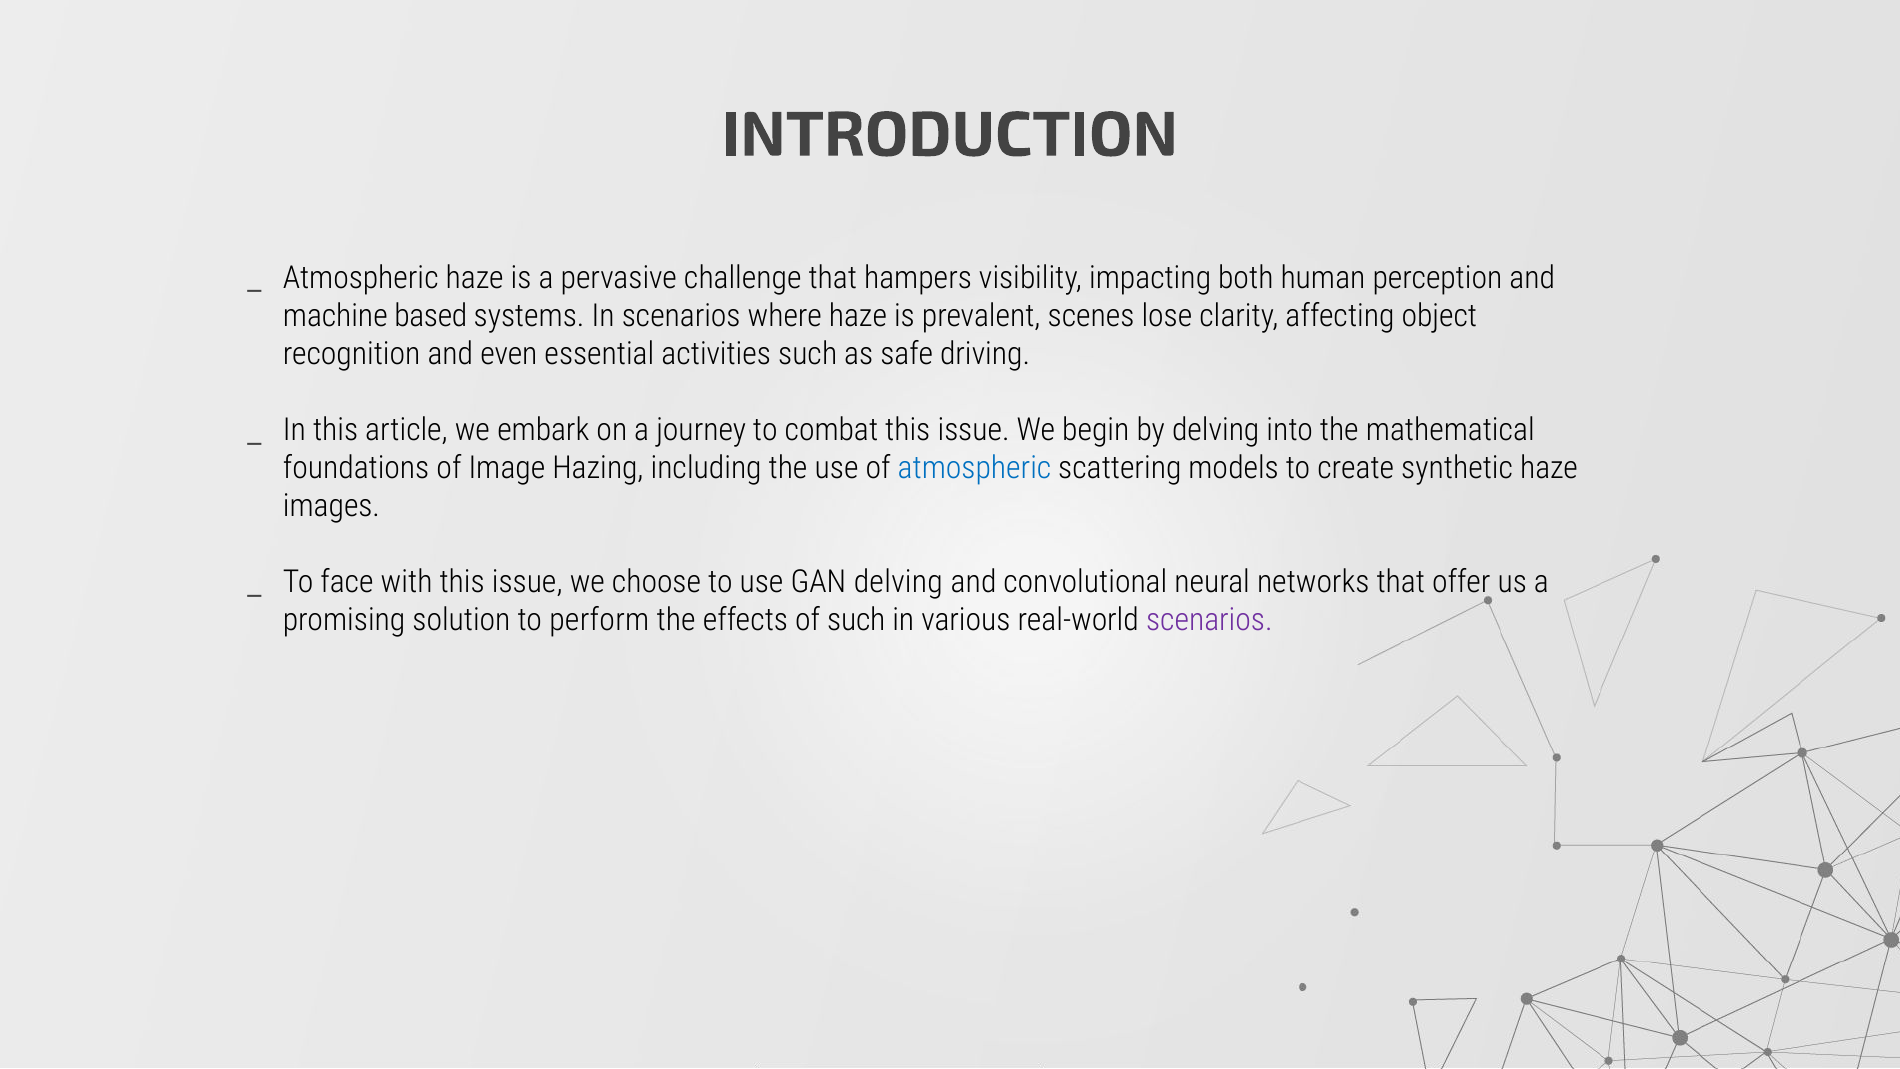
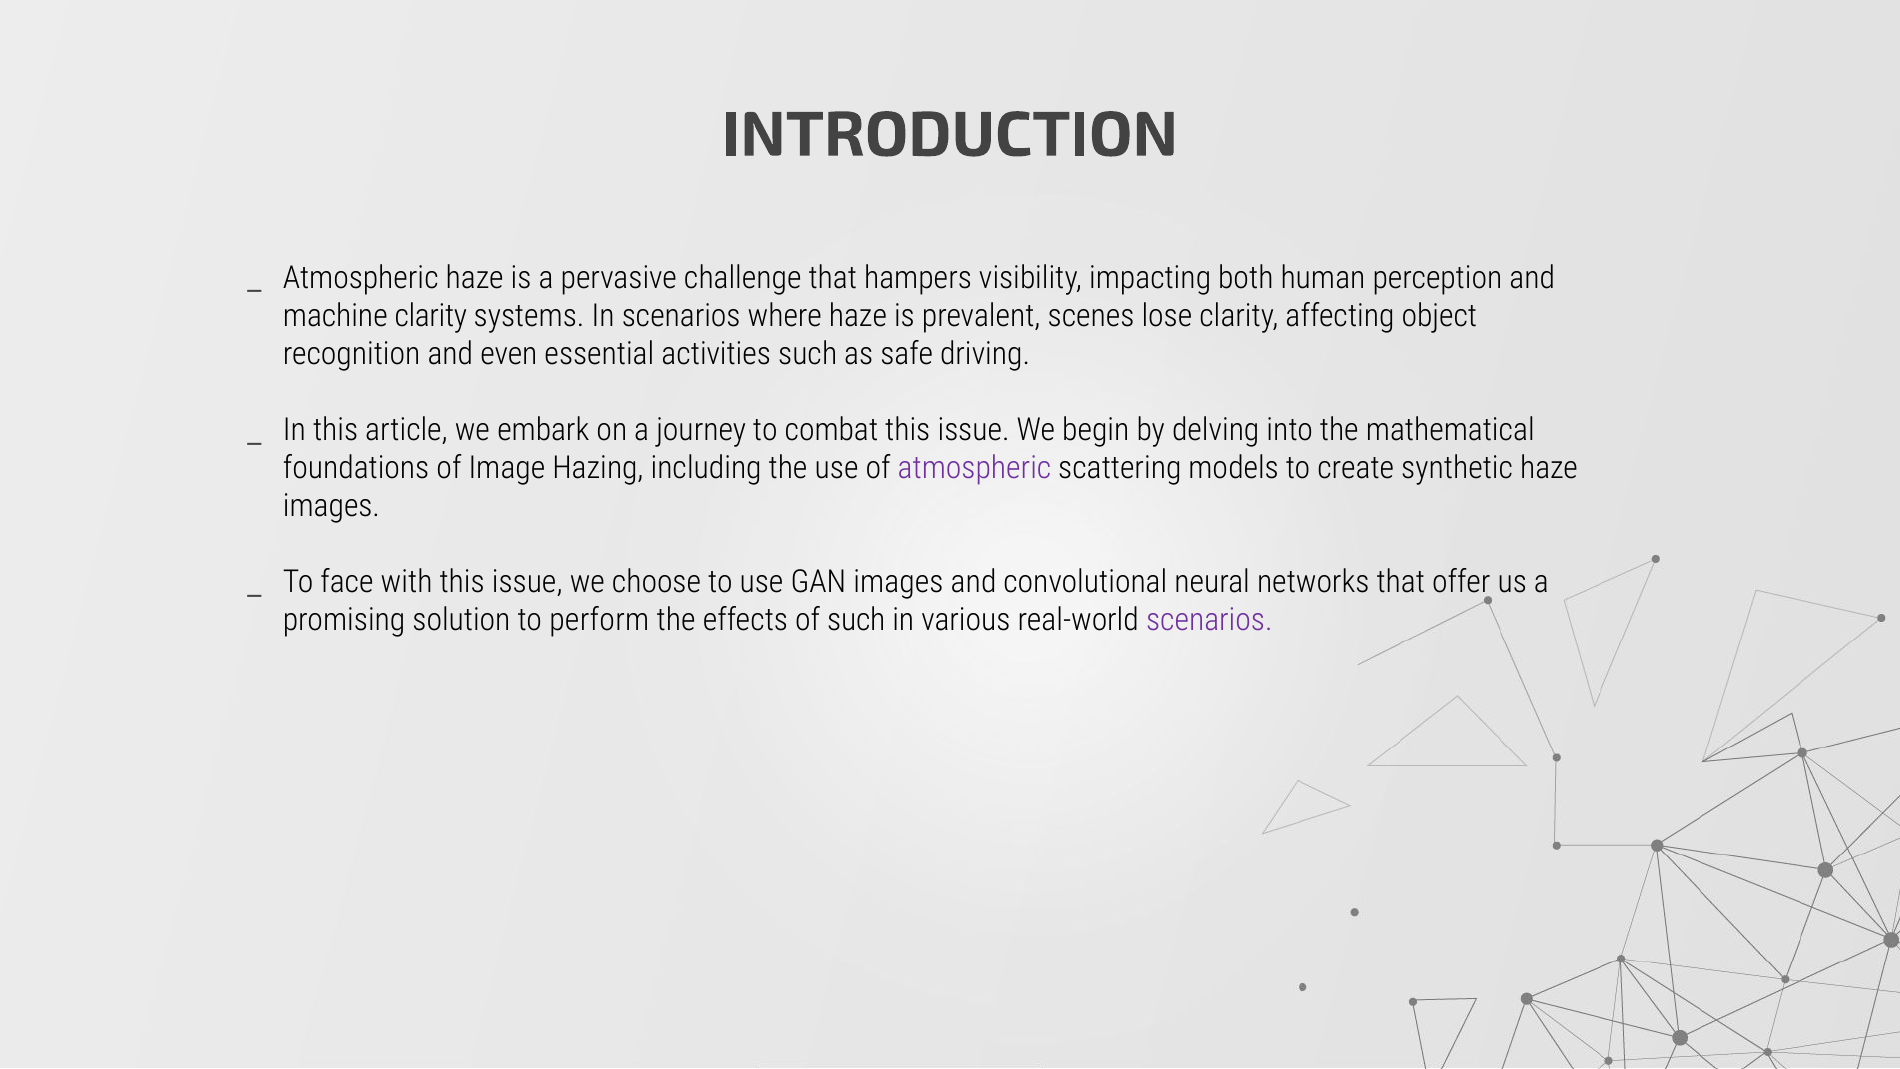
machine based: based -> clarity
atmospheric at (974, 468) colour: blue -> purple
GAN delving: delving -> images
